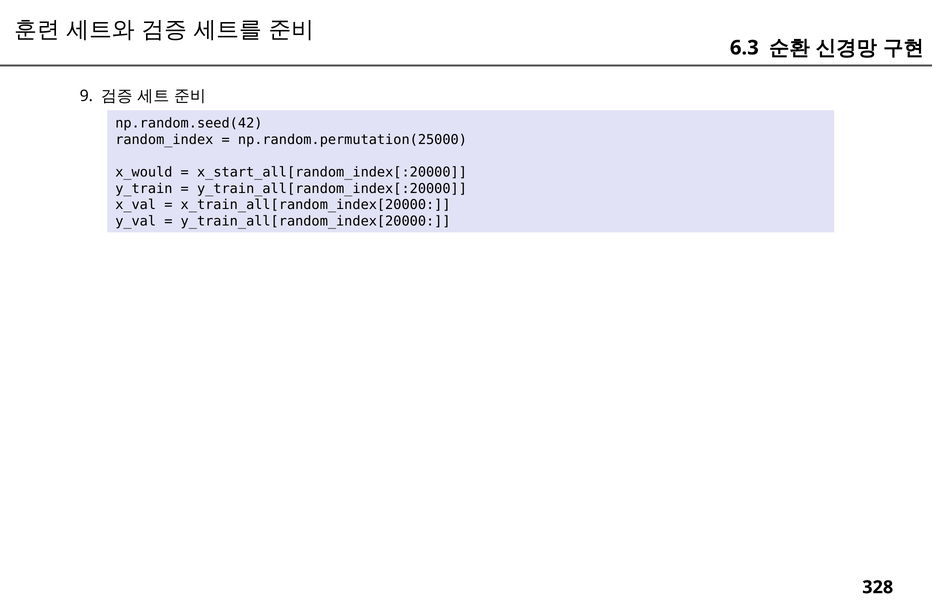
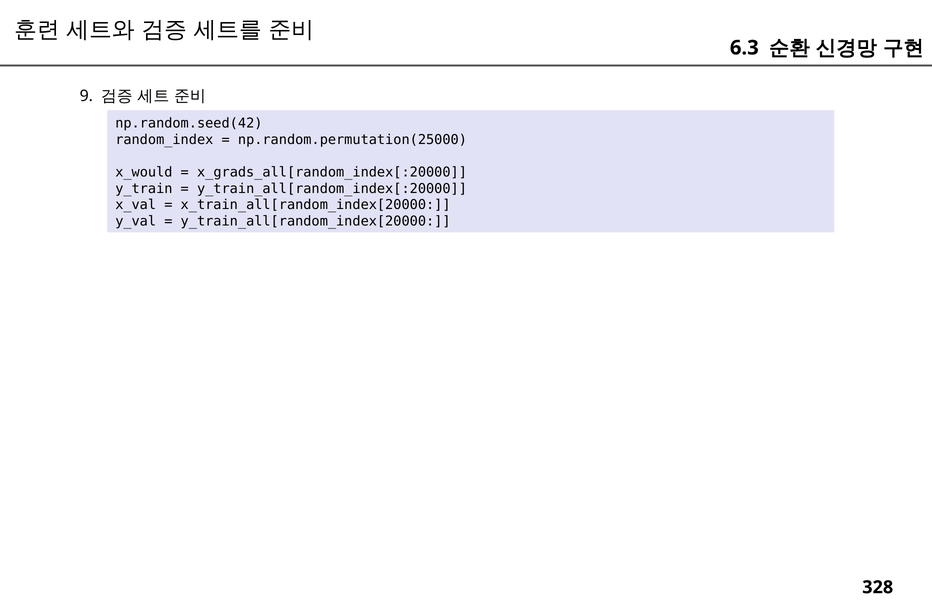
x_start_all[random_index[:20000: x_start_all[random_index[:20000 -> x_grads_all[random_index[:20000
